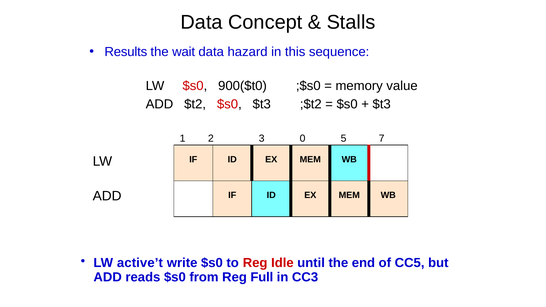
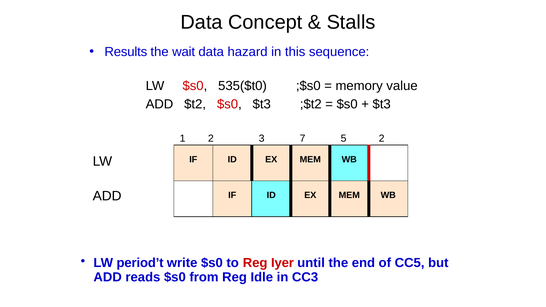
900($t0: 900($t0 -> 535($t0
0: 0 -> 7
5 7: 7 -> 2
active’t: active’t -> period’t
Idle: Idle -> Iyer
Full: Full -> Idle
